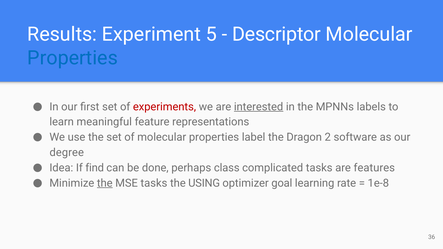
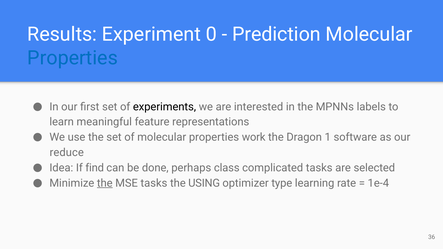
5: 5 -> 0
Descriptor: Descriptor -> Prediction
experiments colour: red -> black
interested underline: present -> none
label: label -> work
2: 2 -> 1
degree: degree -> reduce
features: features -> selected
goal: goal -> type
1e-8: 1e-8 -> 1e-4
